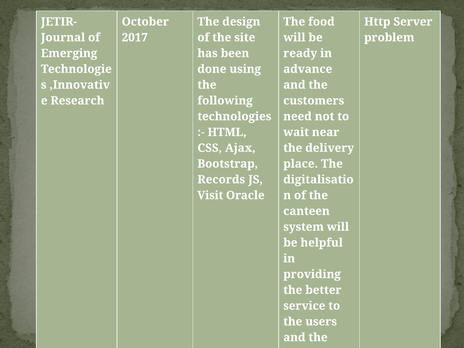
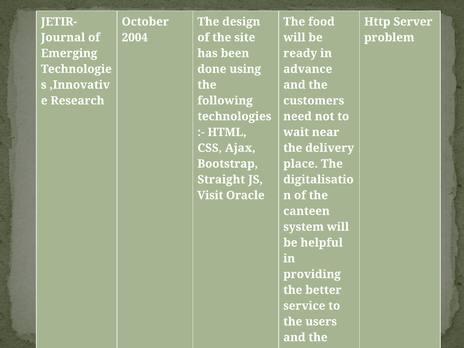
2017: 2017 -> 2004
Records: Records -> Straight
